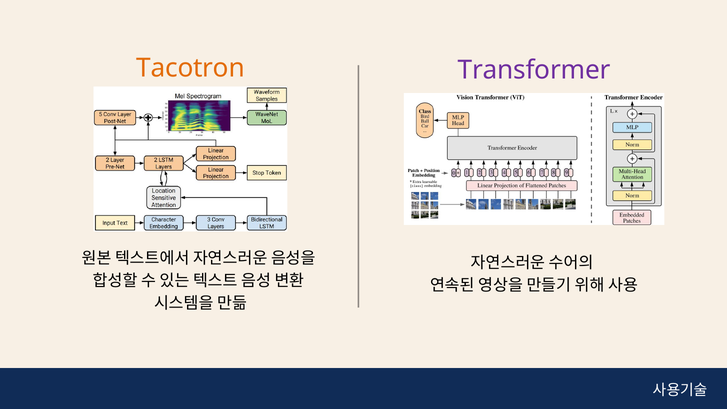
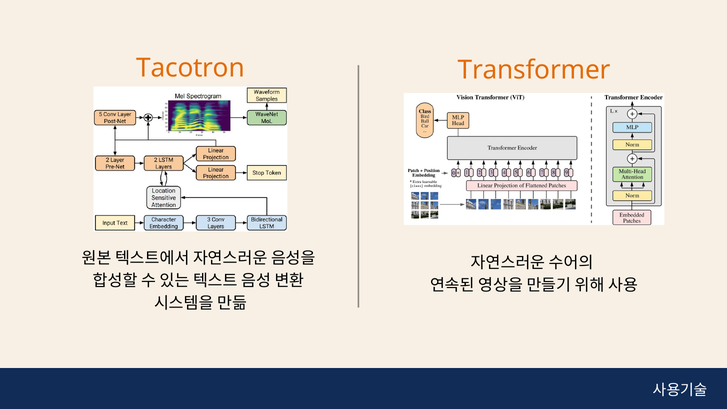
Transformer colour: purple -> orange
